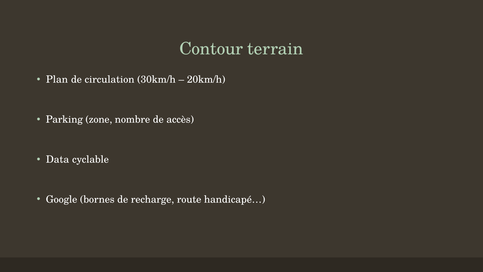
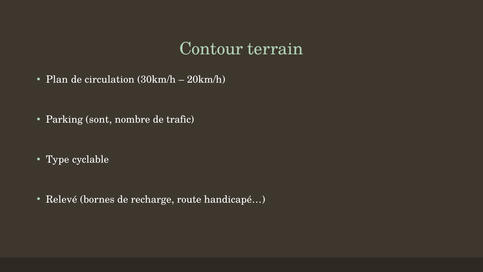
zone: zone -> sont
accès: accès -> trafic
Data: Data -> Type
Google: Google -> Relevé
